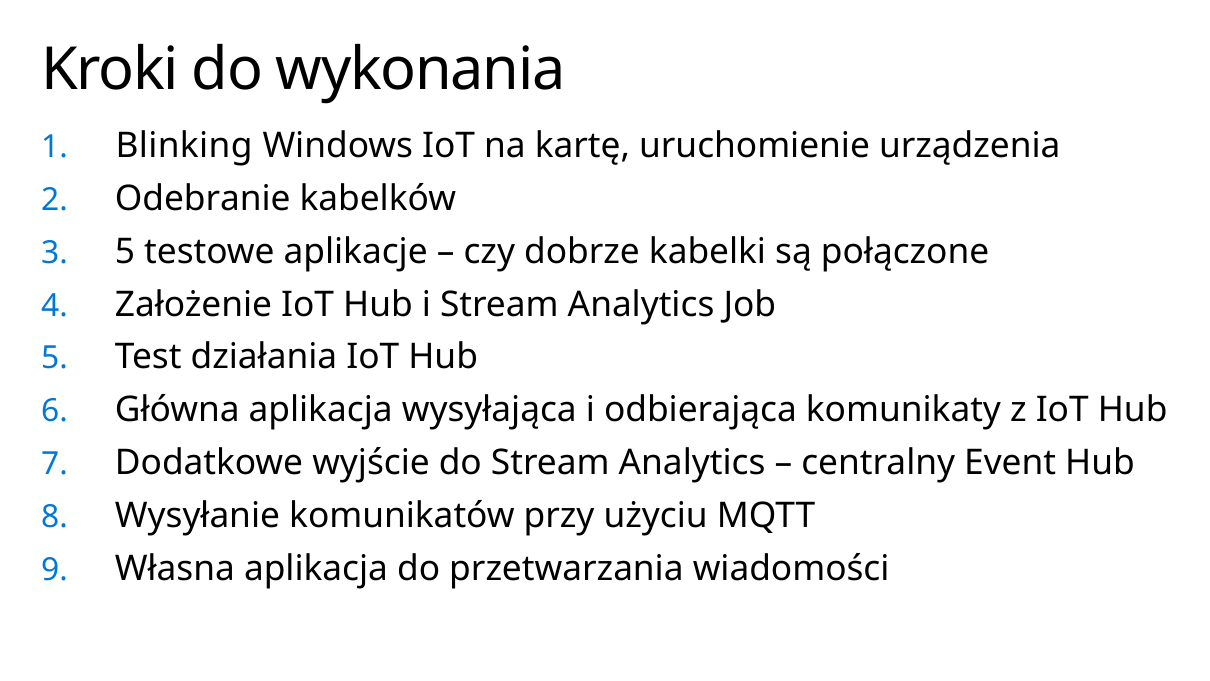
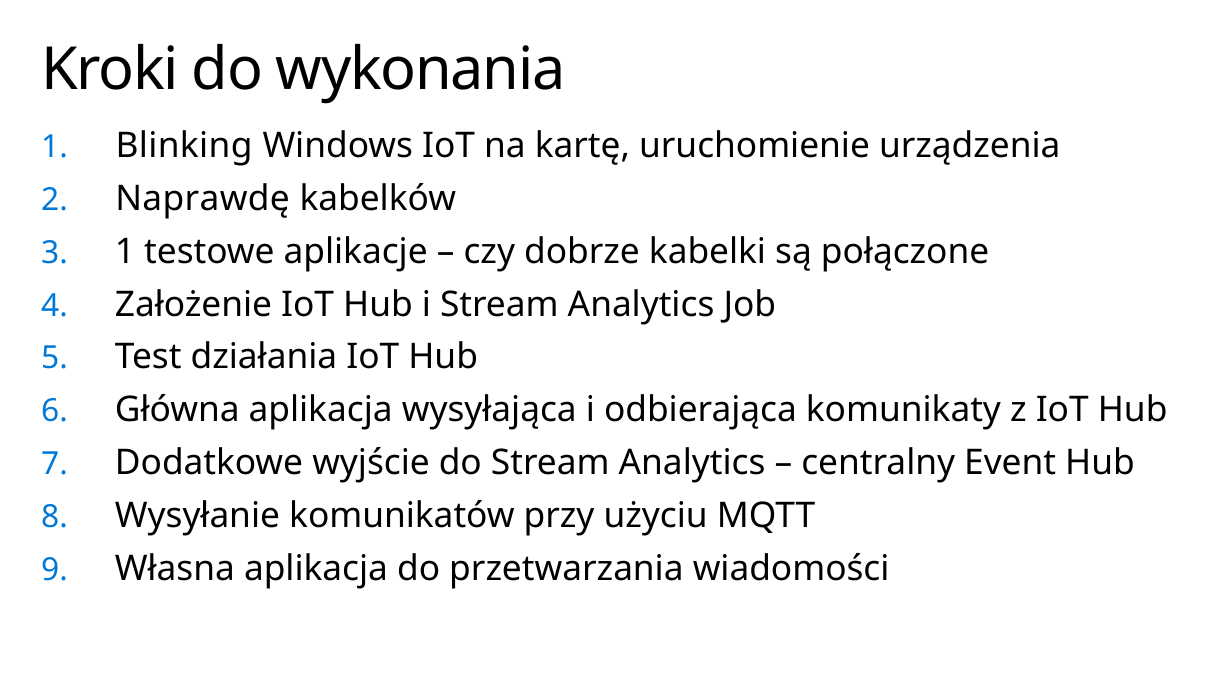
Odebranie: Odebranie -> Naprawdę
5 at (125, 251): 5 -> 1
